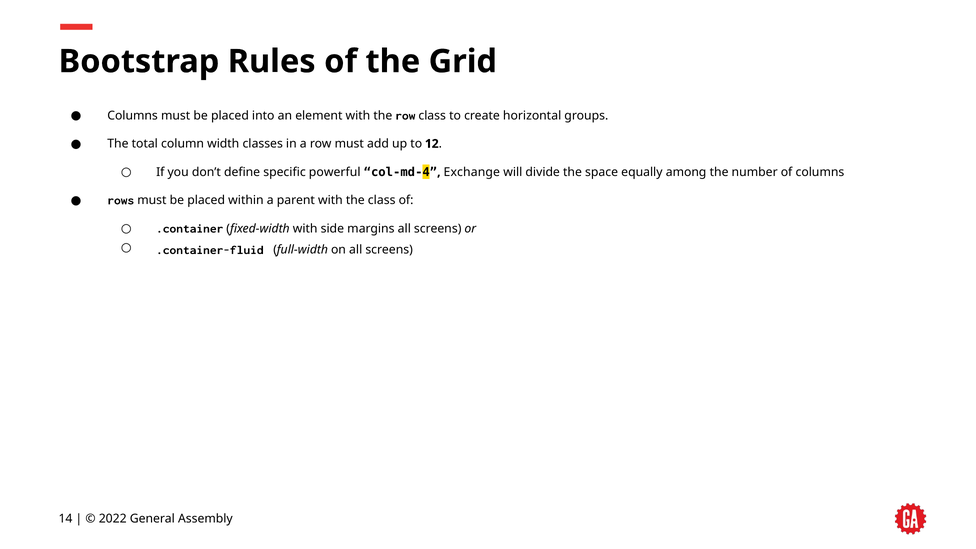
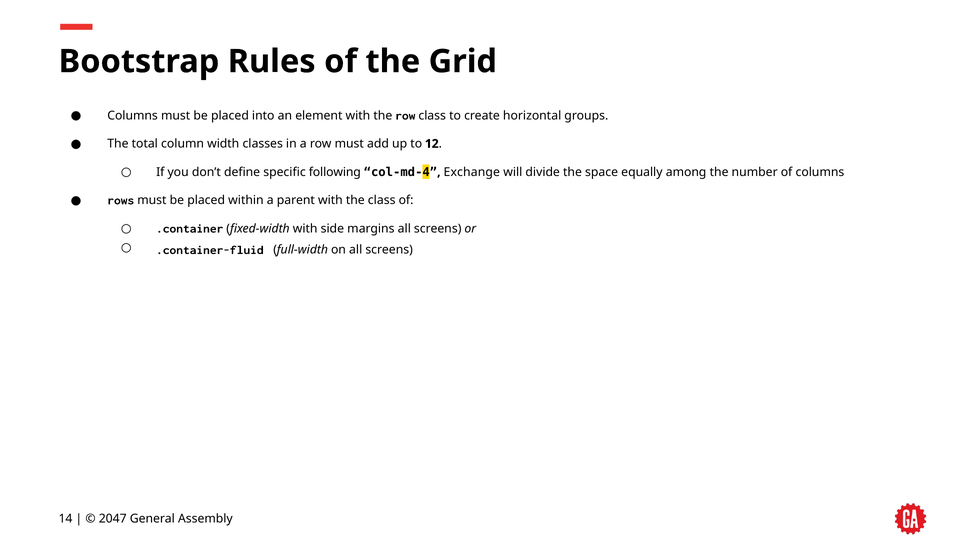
powerful: powerful -> following
2022: 2022 -> 2047
